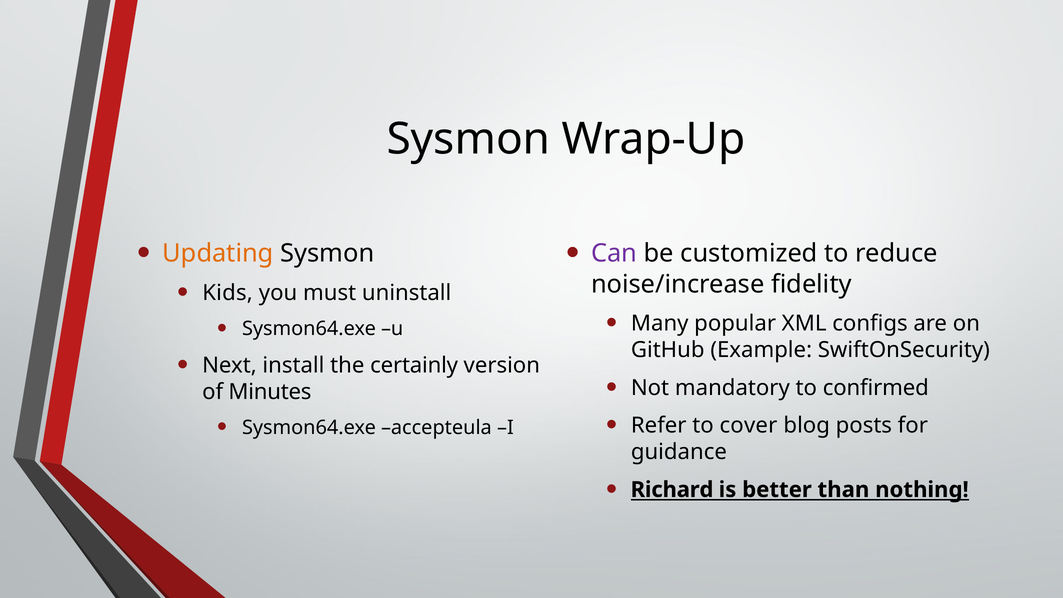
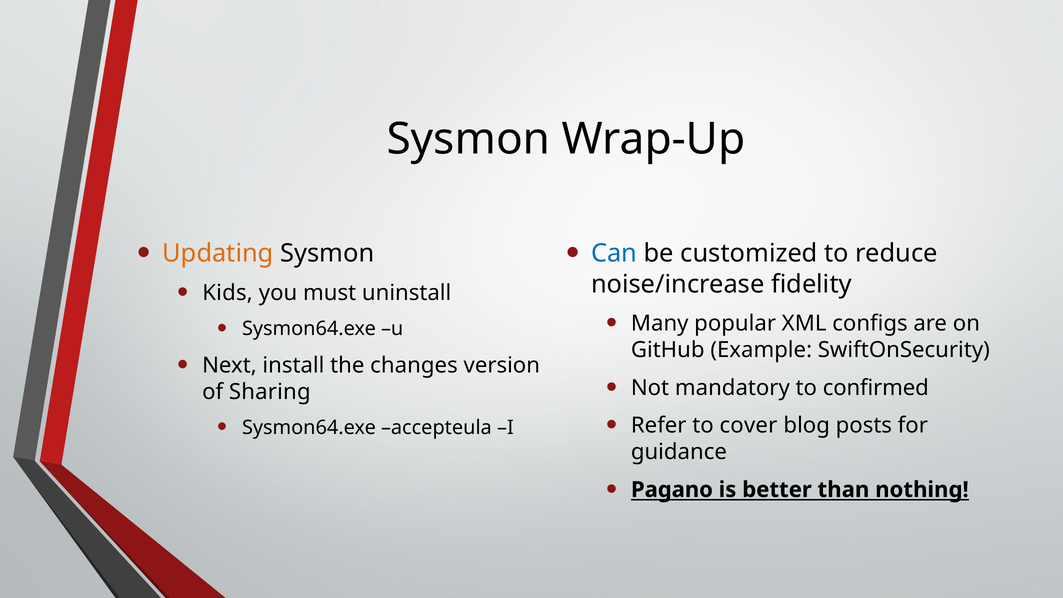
Can colour: purple -> blue
certainly: certainly -> changes
Minutes: Minutes -> Sharing
Richard: Richard -> Pagano
